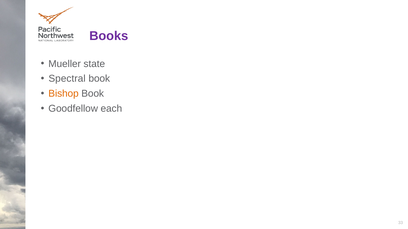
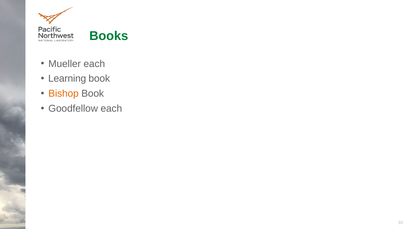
Books colour: purple -> green
Mueller state: state -> each
Spectral: Spectral -> Learning
